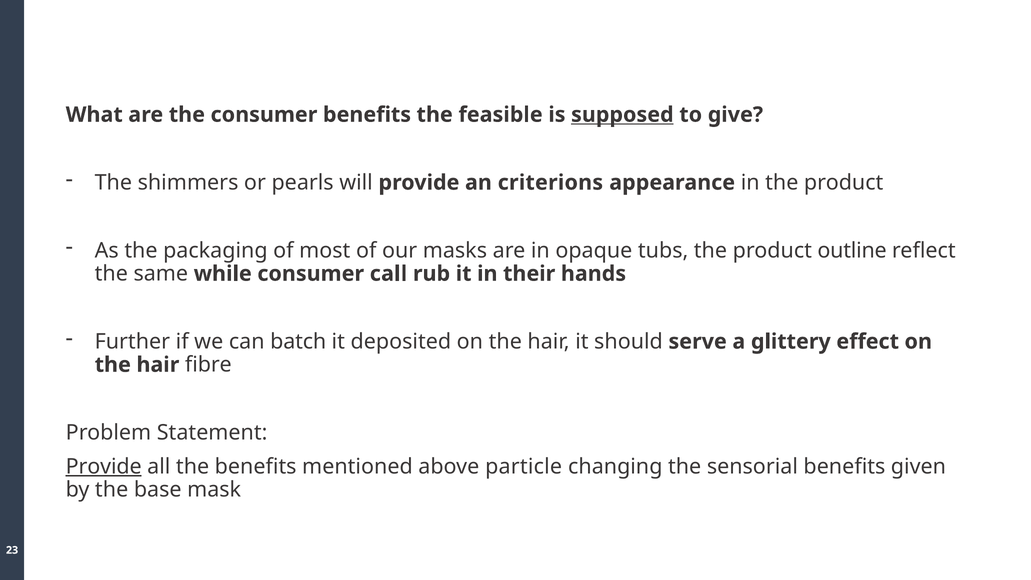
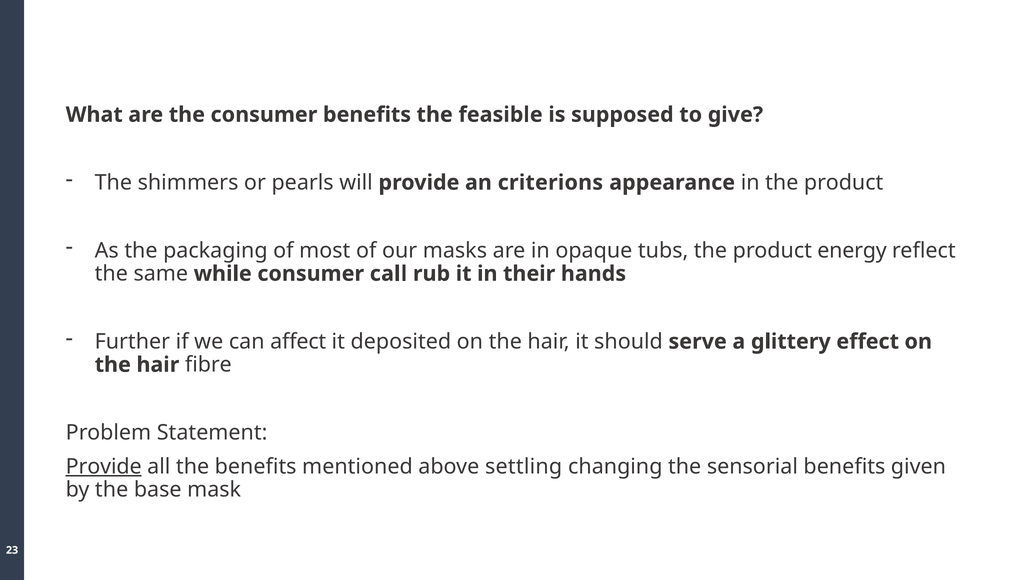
supposed underline: present -> none
outline: outline -> energy
batch: batch -> affect
particle: particle -> settling
